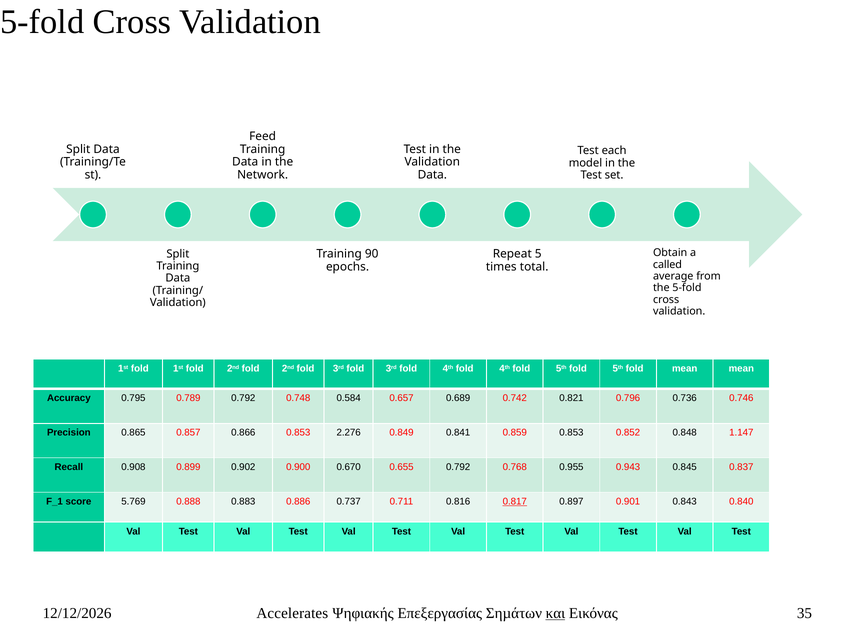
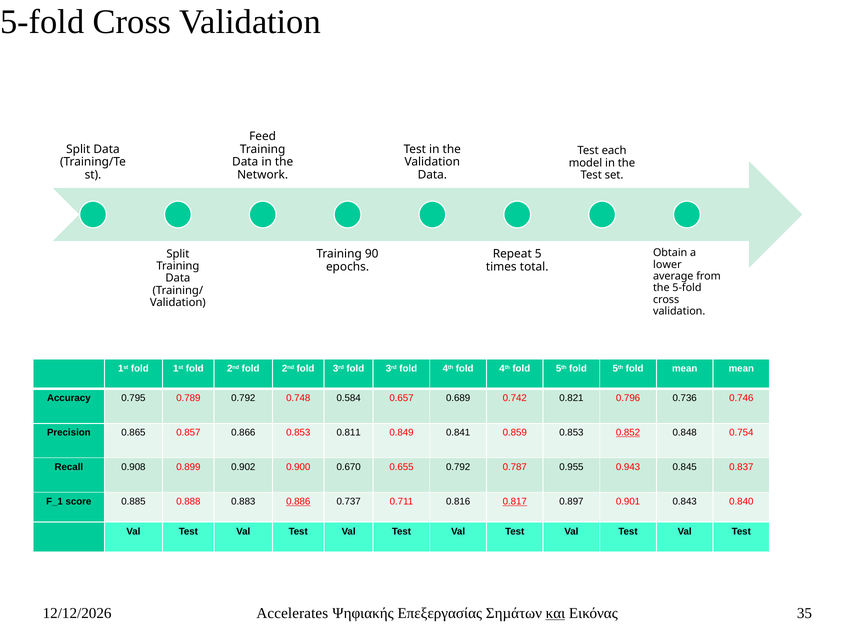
called: called -> lower
2.276: 2.276 -> 0.811
0.852 underline: none -> present
1.147: 1.147 -> 0.754
0.768: 0.768 -> 0.787
5.769: 5.769 -> 0.885
0.886 underline: none -> present
